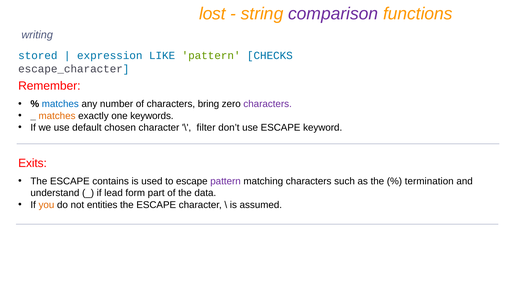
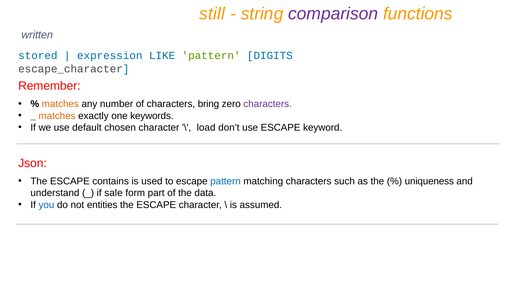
lost: lost -> still
writing: writing -> written
CHECKS: CHECKS -> DIGITS
matches at (60, 104) colour: blue -> orange
filter: filter -> load
Exits: Exits -> Json
pattern at (226, 181) colour: purple -> blue
termination: termination -> uniqueness
lead: lead -> sale
you colour: orange -> blue
